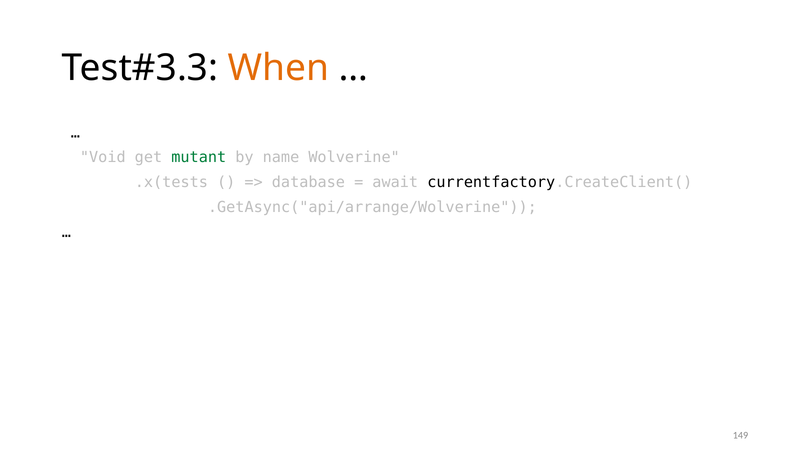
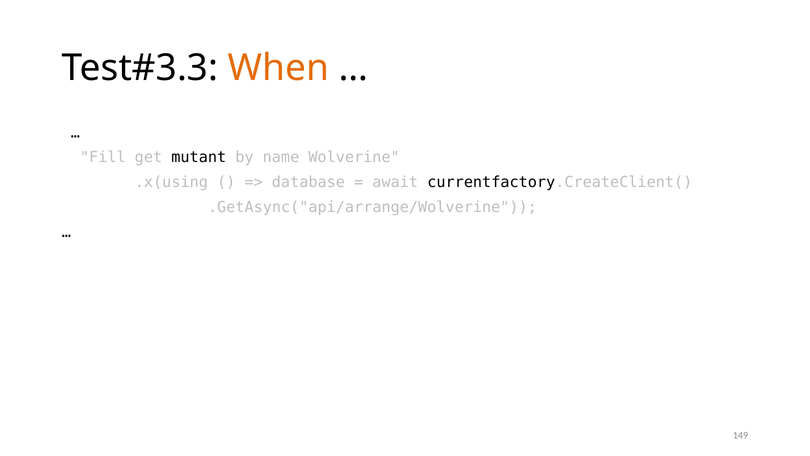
Void: Void -> Fill
mutant colour: green -> black
.x(tests: .x(tests -> .x(using
